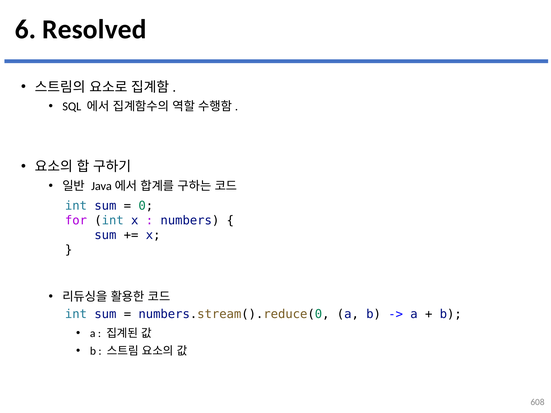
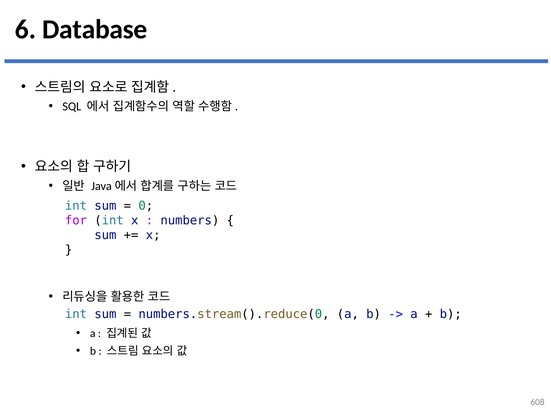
Resolved: Resolved -> Database
